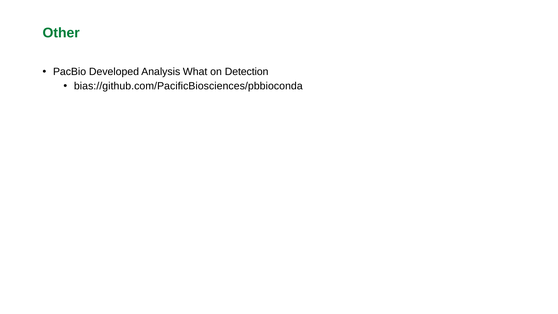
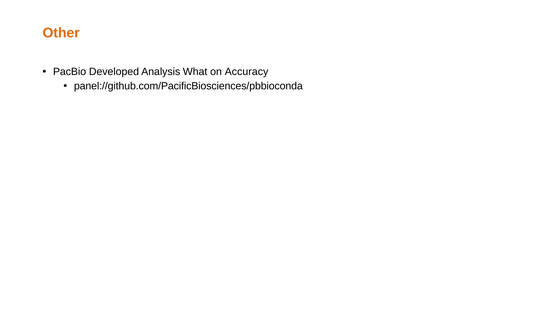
Other colour: green -> orange
Detection: Detection -> Accuracy
bias://github.com/PacificBiosciences/pbbioconda: bias://github.com/PacificBiosciences/pbbioconda -> panel://github.com/PacificBiosciences/pbbioconda
